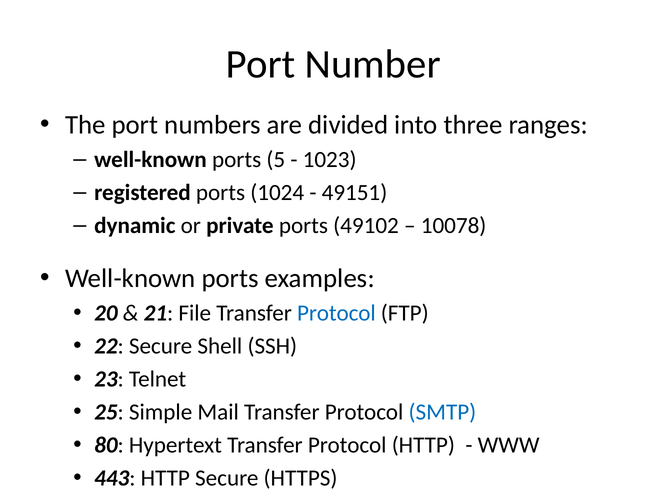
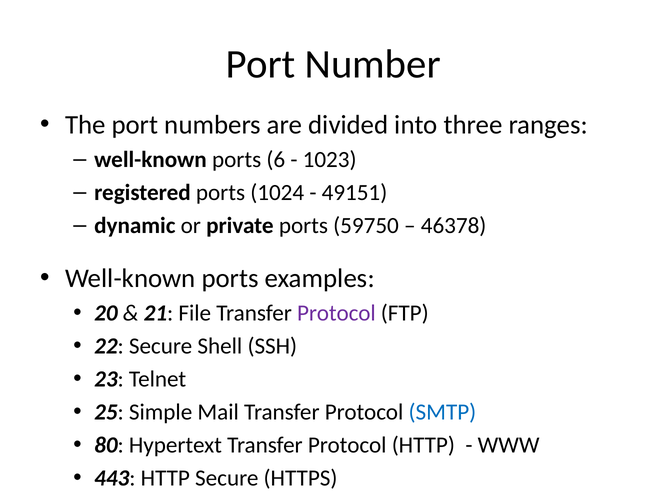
5: 5 -> 6
49102: 49102 -> 59750
10078: 10078 -> 46378
Protocol at (336, 314) colour: blue -> purple
